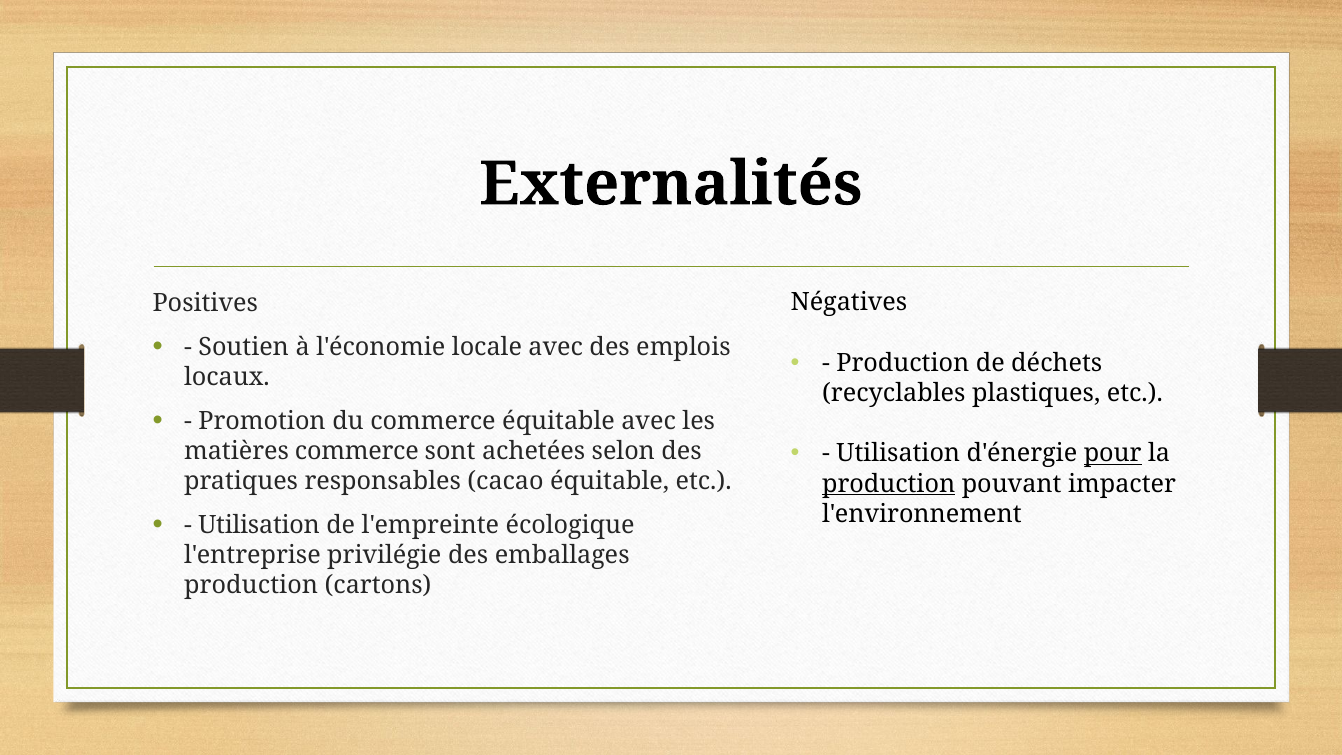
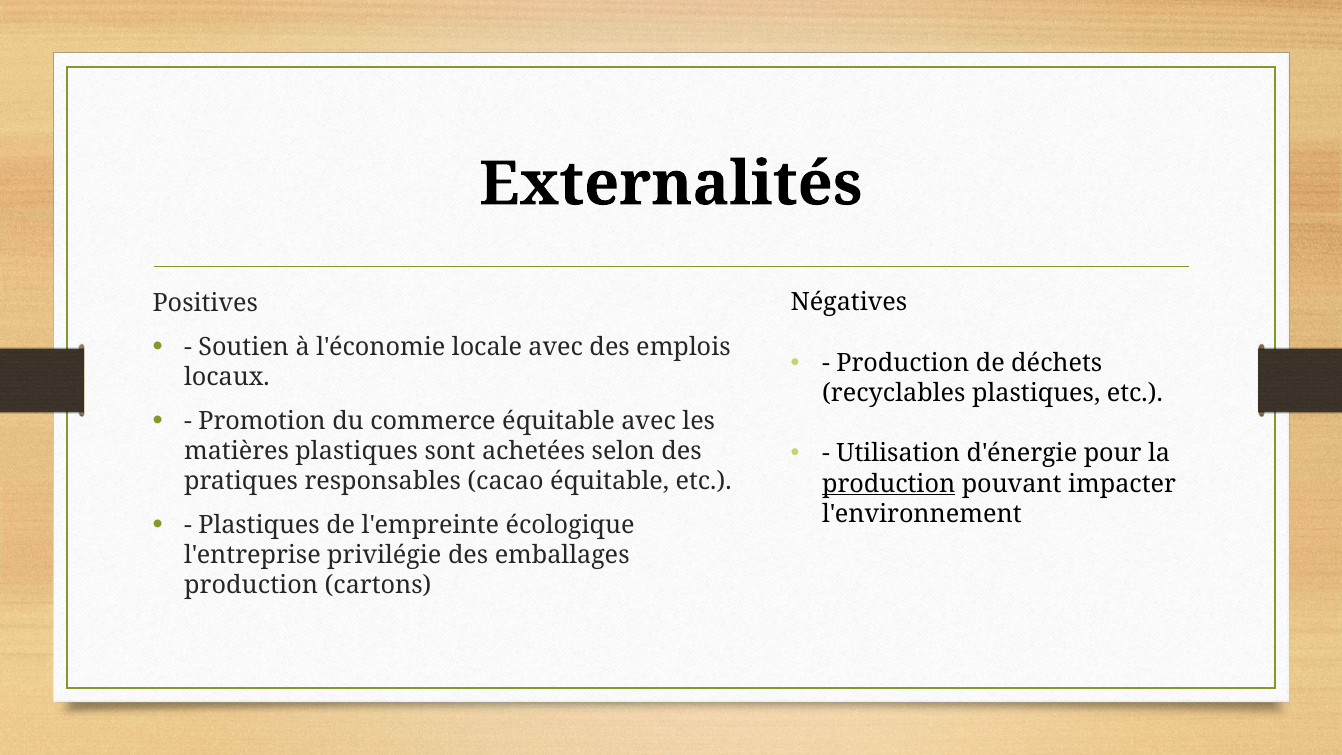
pour underline: present -> none
matières commerce: commerce -> plastiques
Utilisation at (259, 525): Utilisation -> Plastiques
